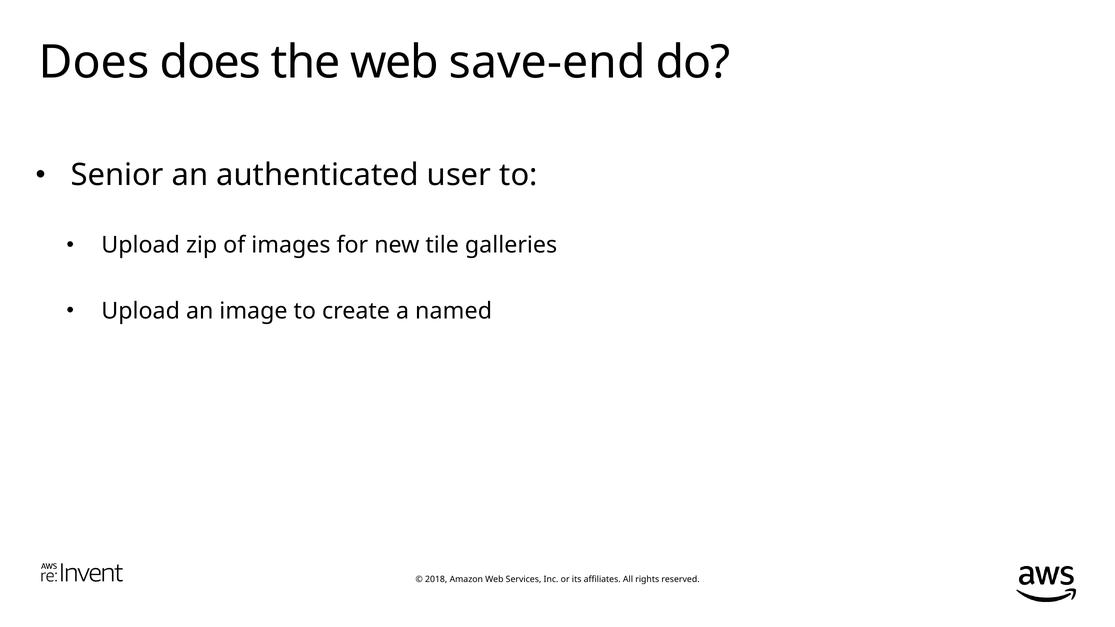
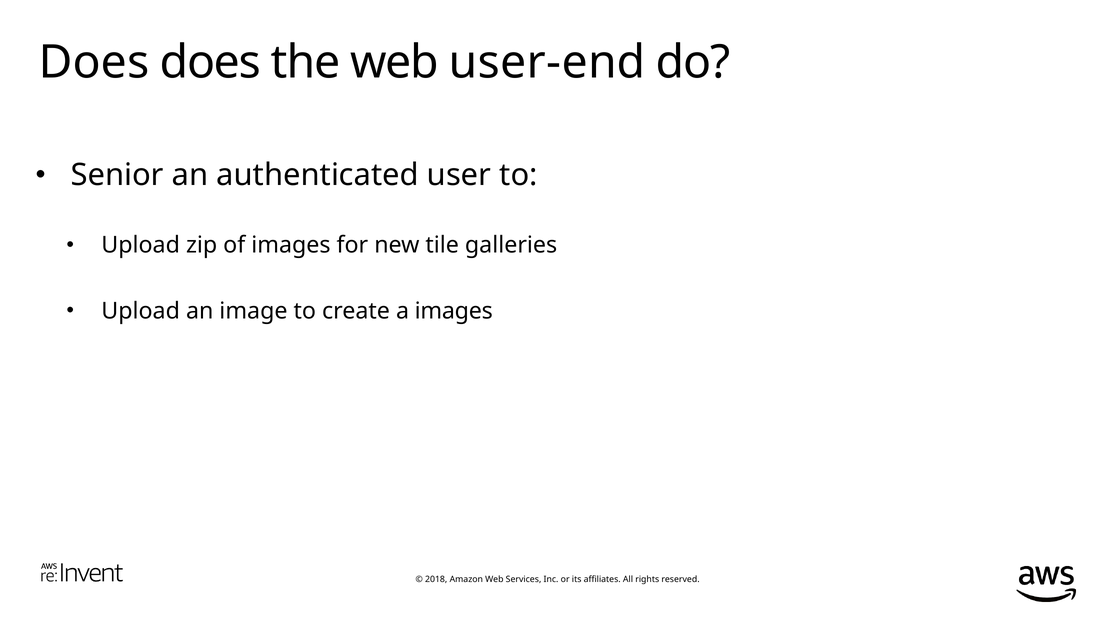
save-end: save-end -> user-end
a named: named -> images
